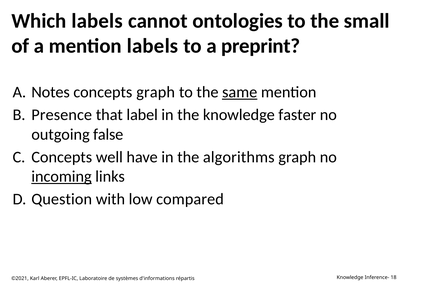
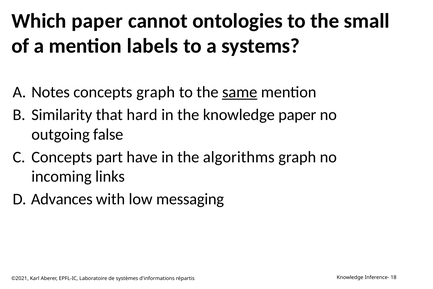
Which labels: labels -> paper
preprint: preprint -> systems
Presence: Presence -> Similarity
label: label -> hard
knowledge faster: faster -> paper
well: well -> part
incoming underline: present -> none
Question: Question -> Advances
compared: compared -> messaging
